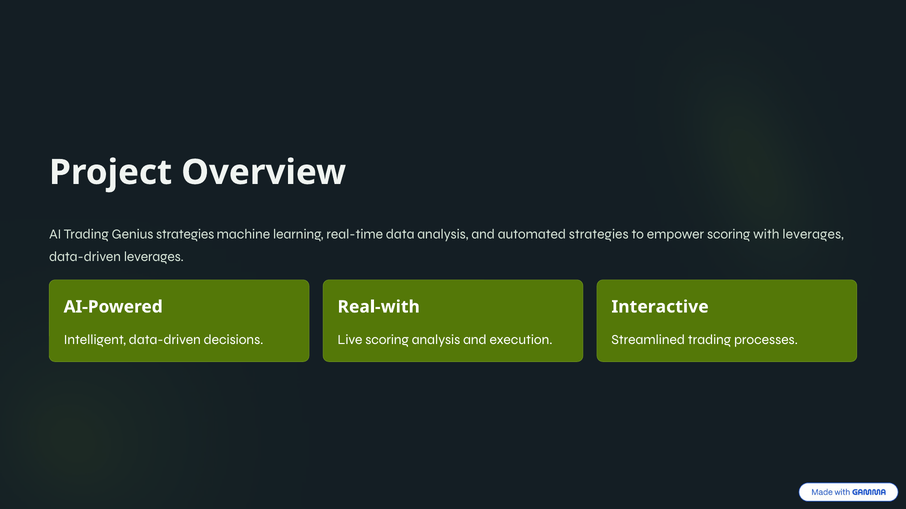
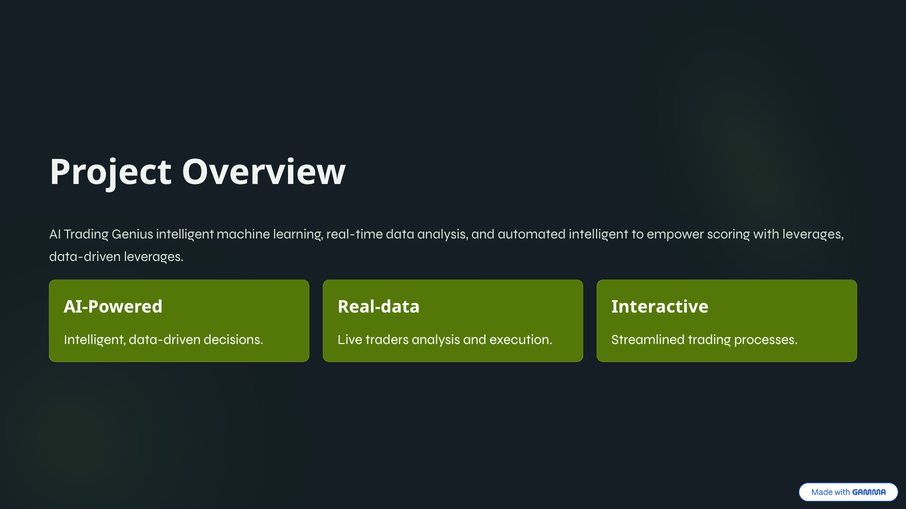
Genius strategies: strategies -> intelligent
automated strategies: strategies -> intelligent
Real-with: Real-with -> Real-data
Live scoring: scoring -> traders
